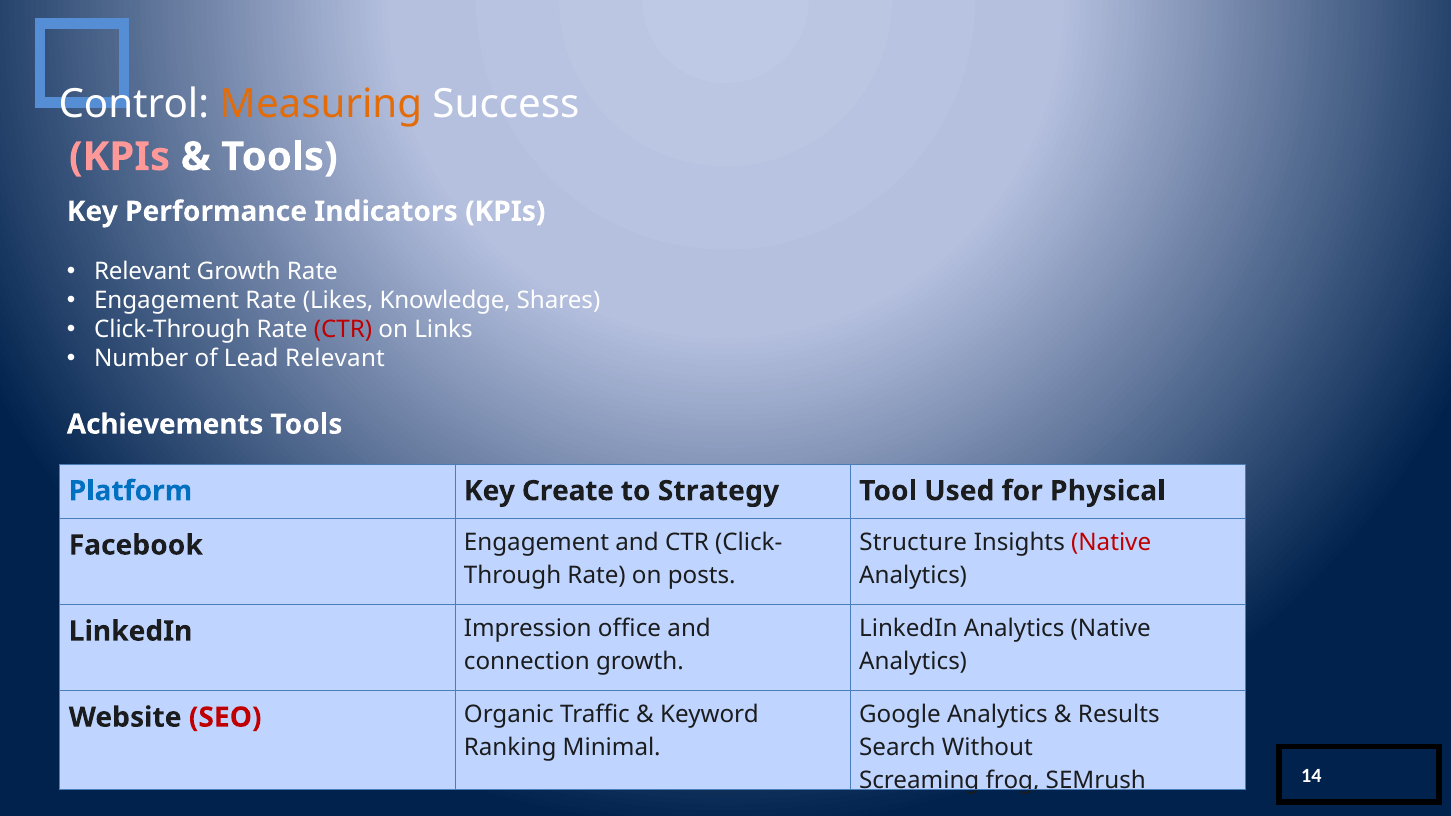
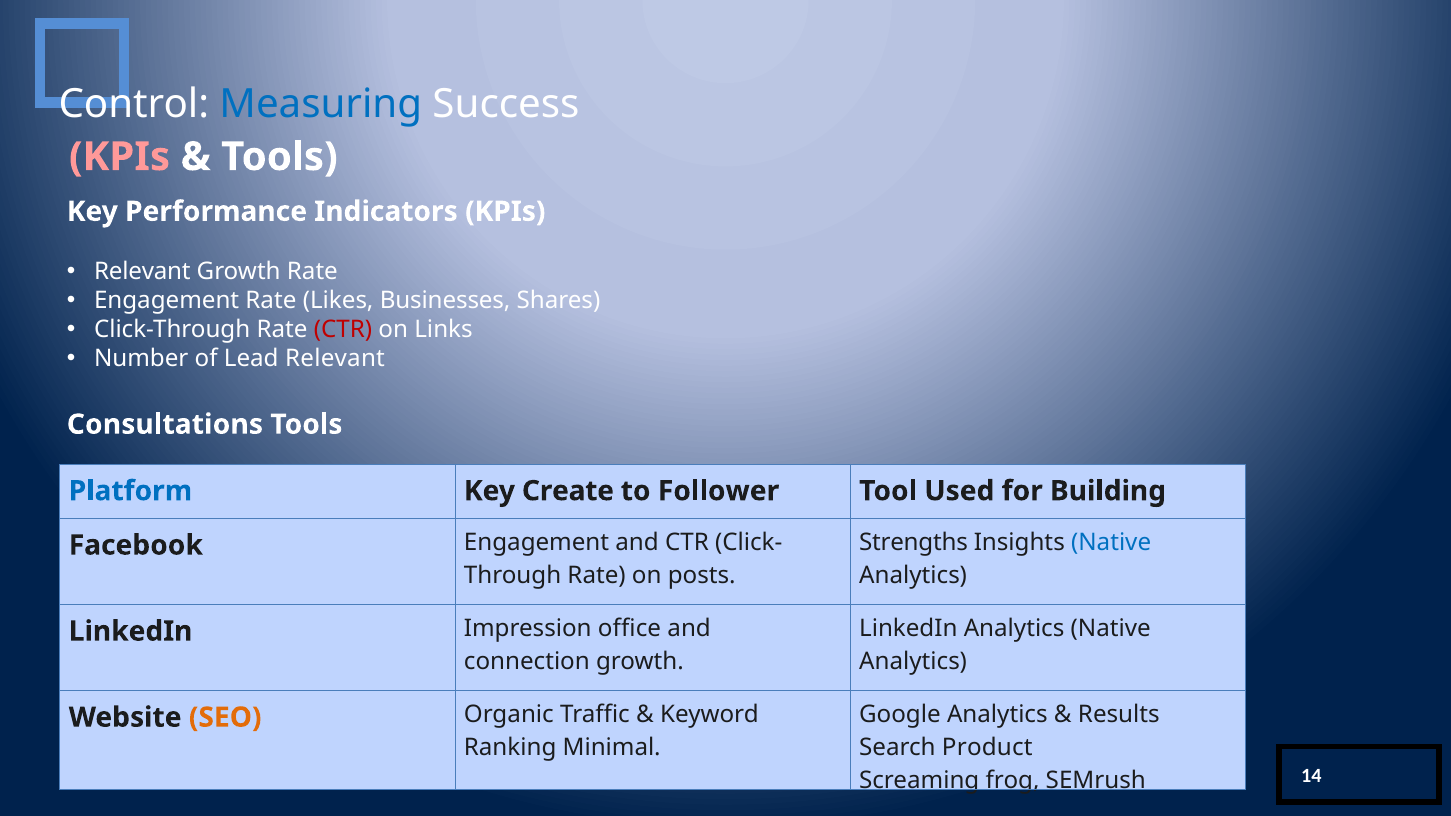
Measuring colour: orange -> blue
Knowledge: Knowledge -> Businesses
Achievements: Achievements -> Consultations
Strategy: Strategy -> Follower
Physical: Physical -> Building
Structure: Structure -> Strengths
Native at (1111, 542) colour: red -> blue
SEO colour: red -> orange
Without: Without -> Product
